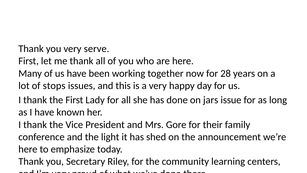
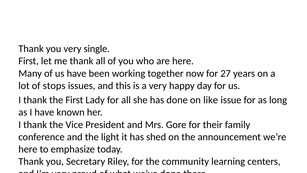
very serve: serve -> single
28: 28 -> 27
jars: jars -> like
